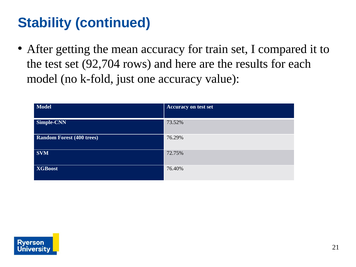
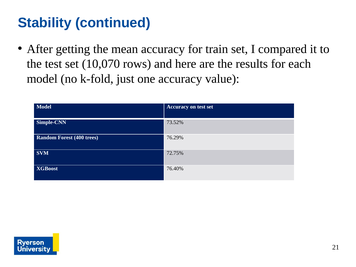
92,704: 92,704 -> 10,070
